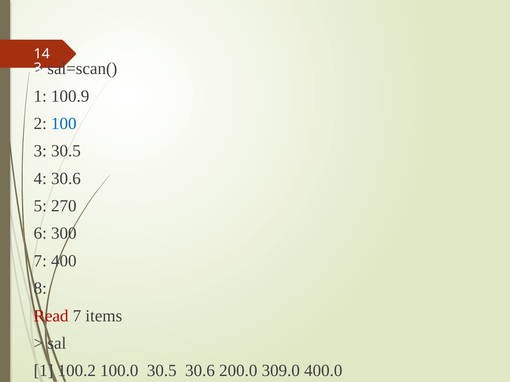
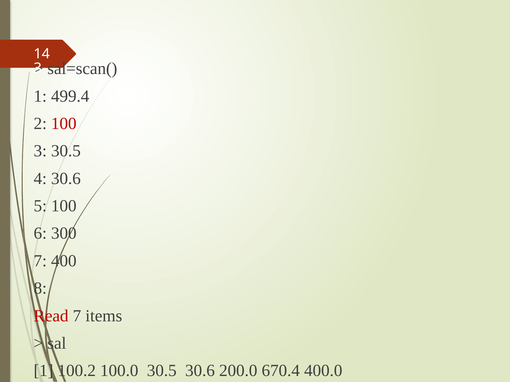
100.9: 100.9 -> 499.4
100 at (64, 124) colour: blue -> red
5 270: 270 -> 100
309.0: 309.0 -> 670.4
